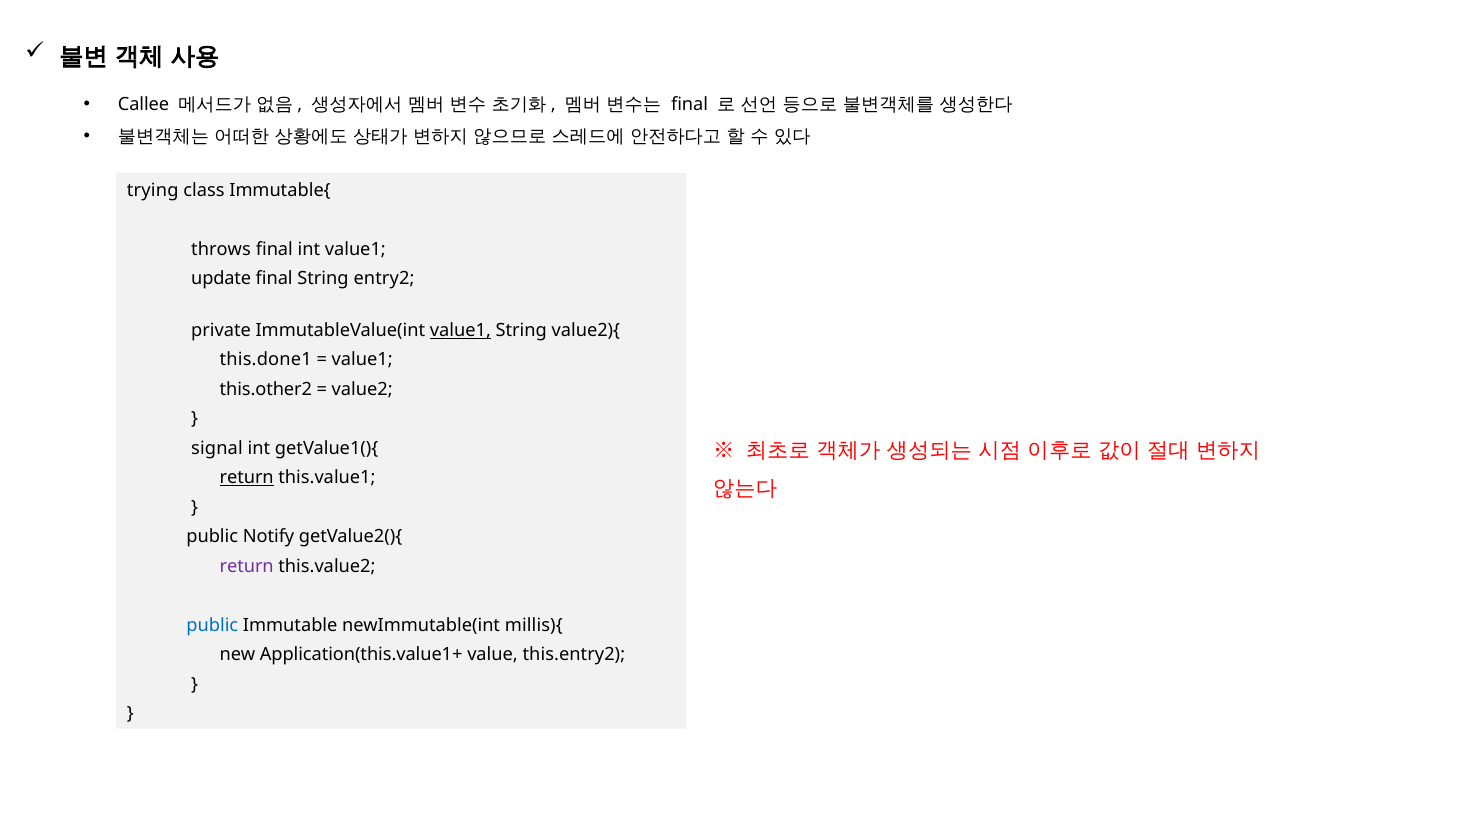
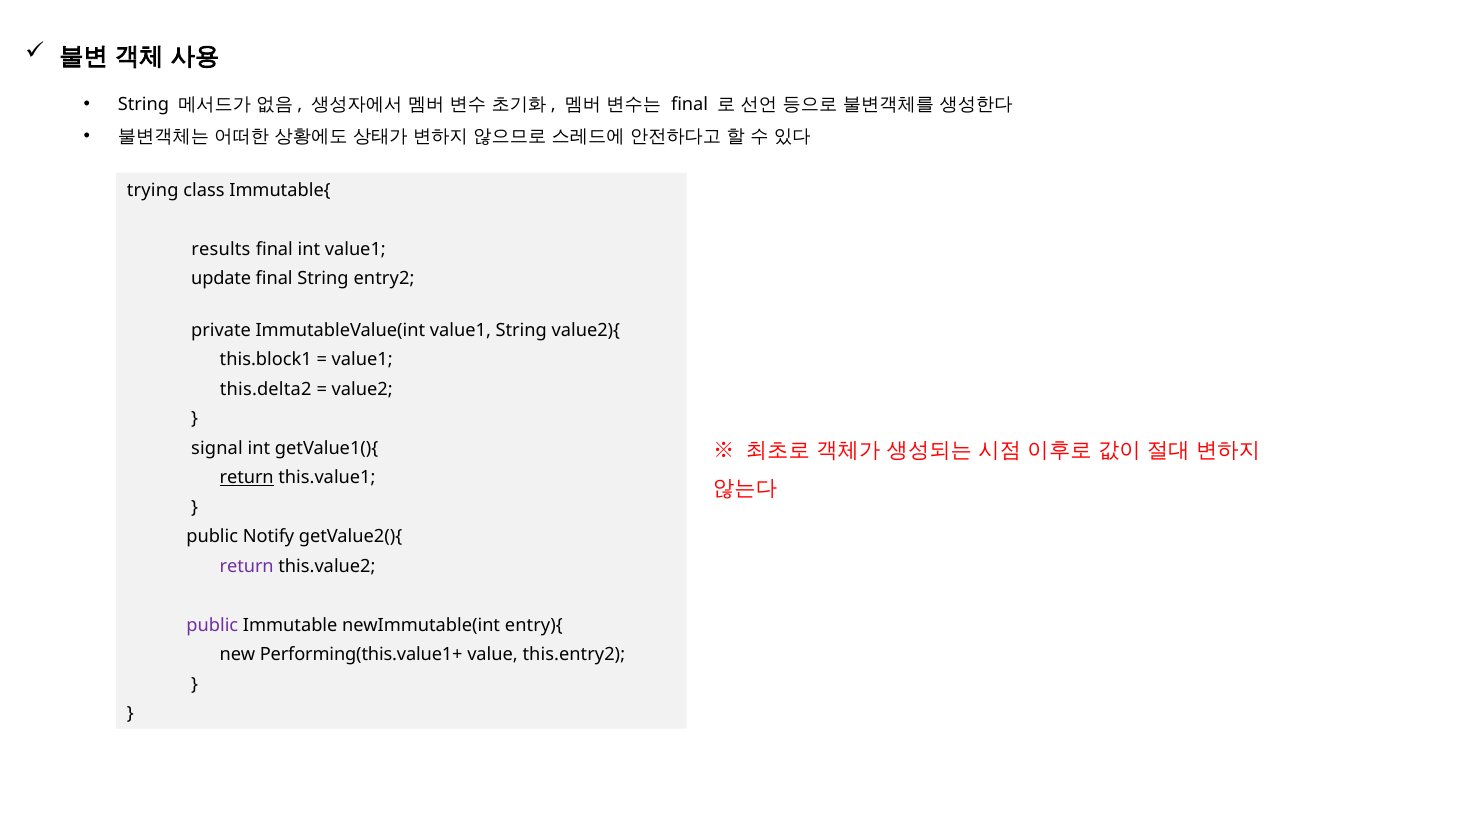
Callee at (143, 104): Callee -> String
throws: throws -> results
value1 at (460, 330) underline: present -> none
this.done1: this.done1 -> this.block1
this.other2: this.other2 -> this.delta2
public at (212, 625) colour: blue -> purple
millis){: millis){ -> entry){
Application(this.value1+: Application(this.value1+ -> Performing(this.value1+
